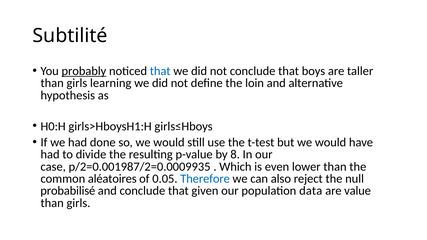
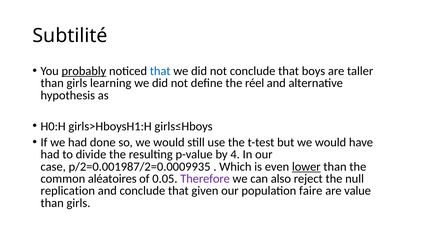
loin: loin -> réel
8: 8 -> 4
lower underline: none -> present
Therefore colour: blue -> purple
probabilisé: probabilisé -> replication
data: data -> faire
